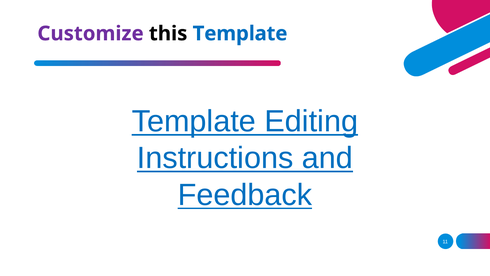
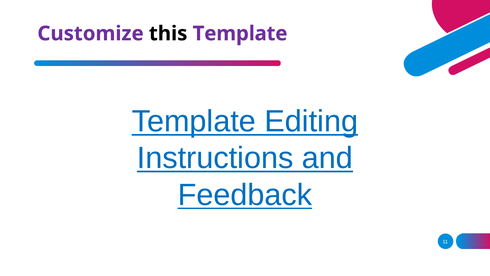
Template at (240, 34) colour: blue -> purple
